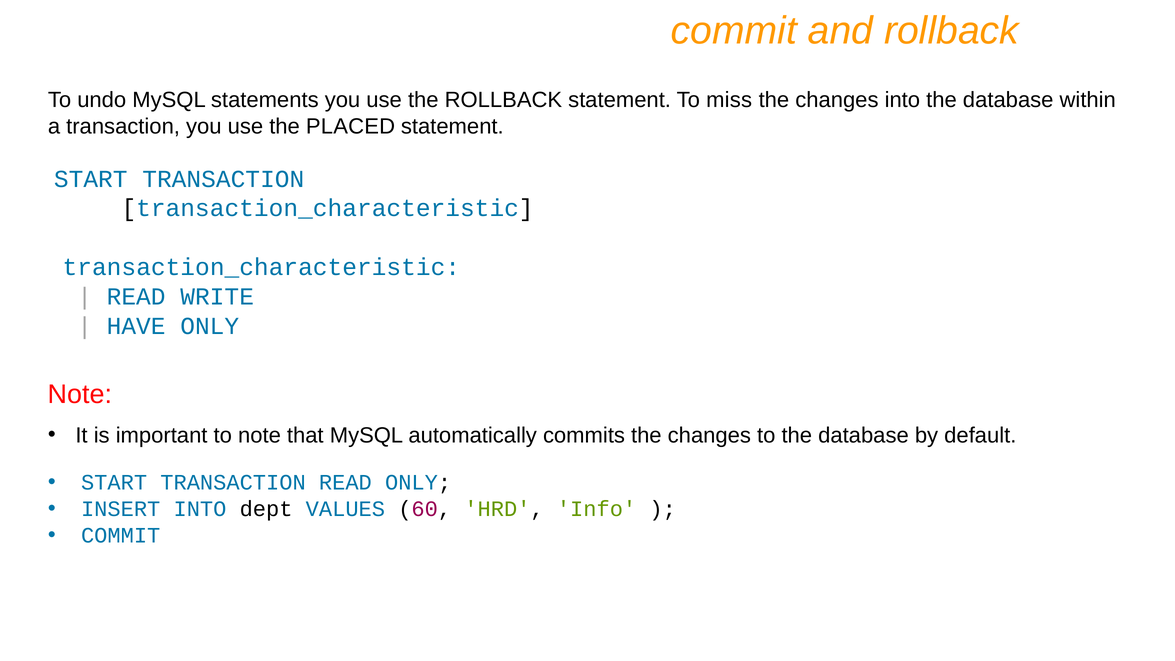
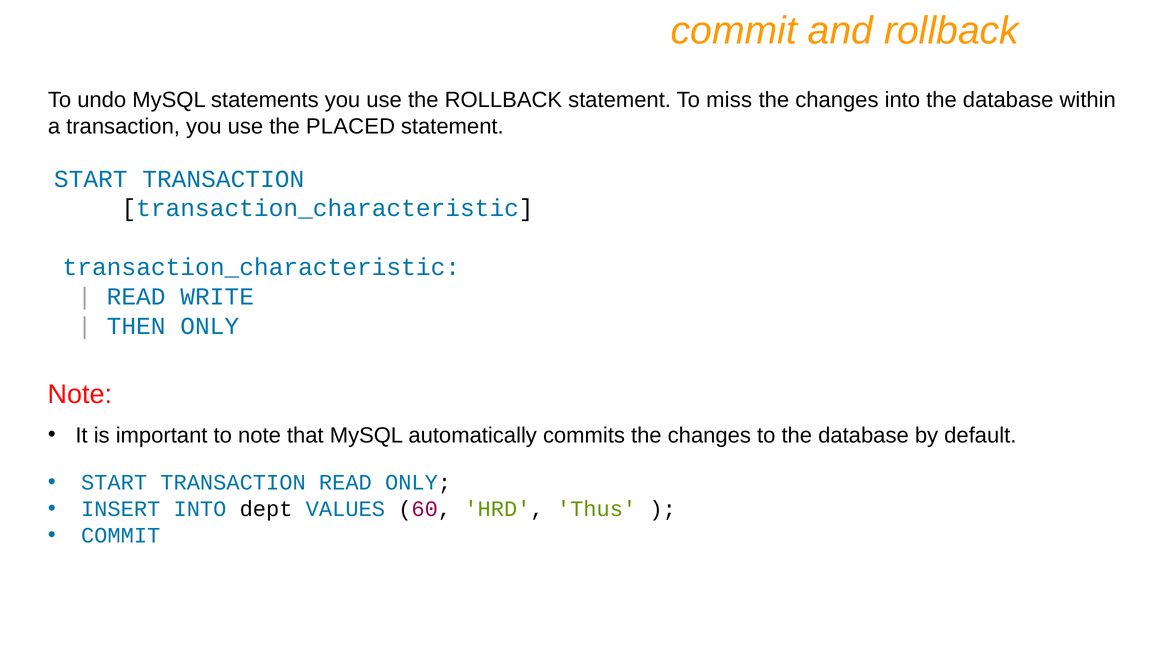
HAVE: HAVE -> THEN
Info: Info -> Thus
